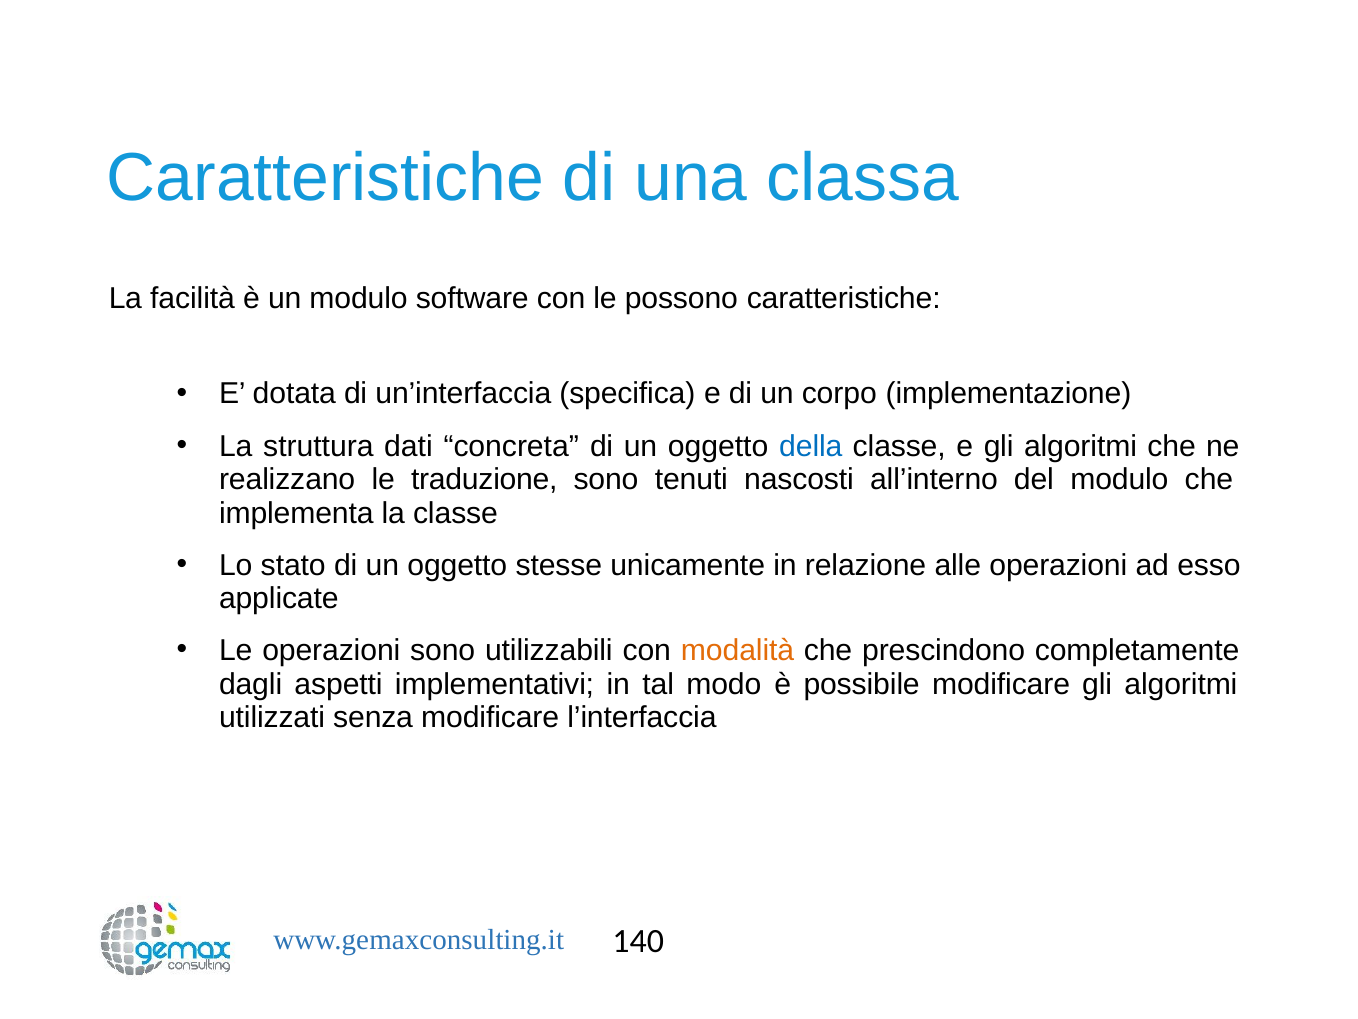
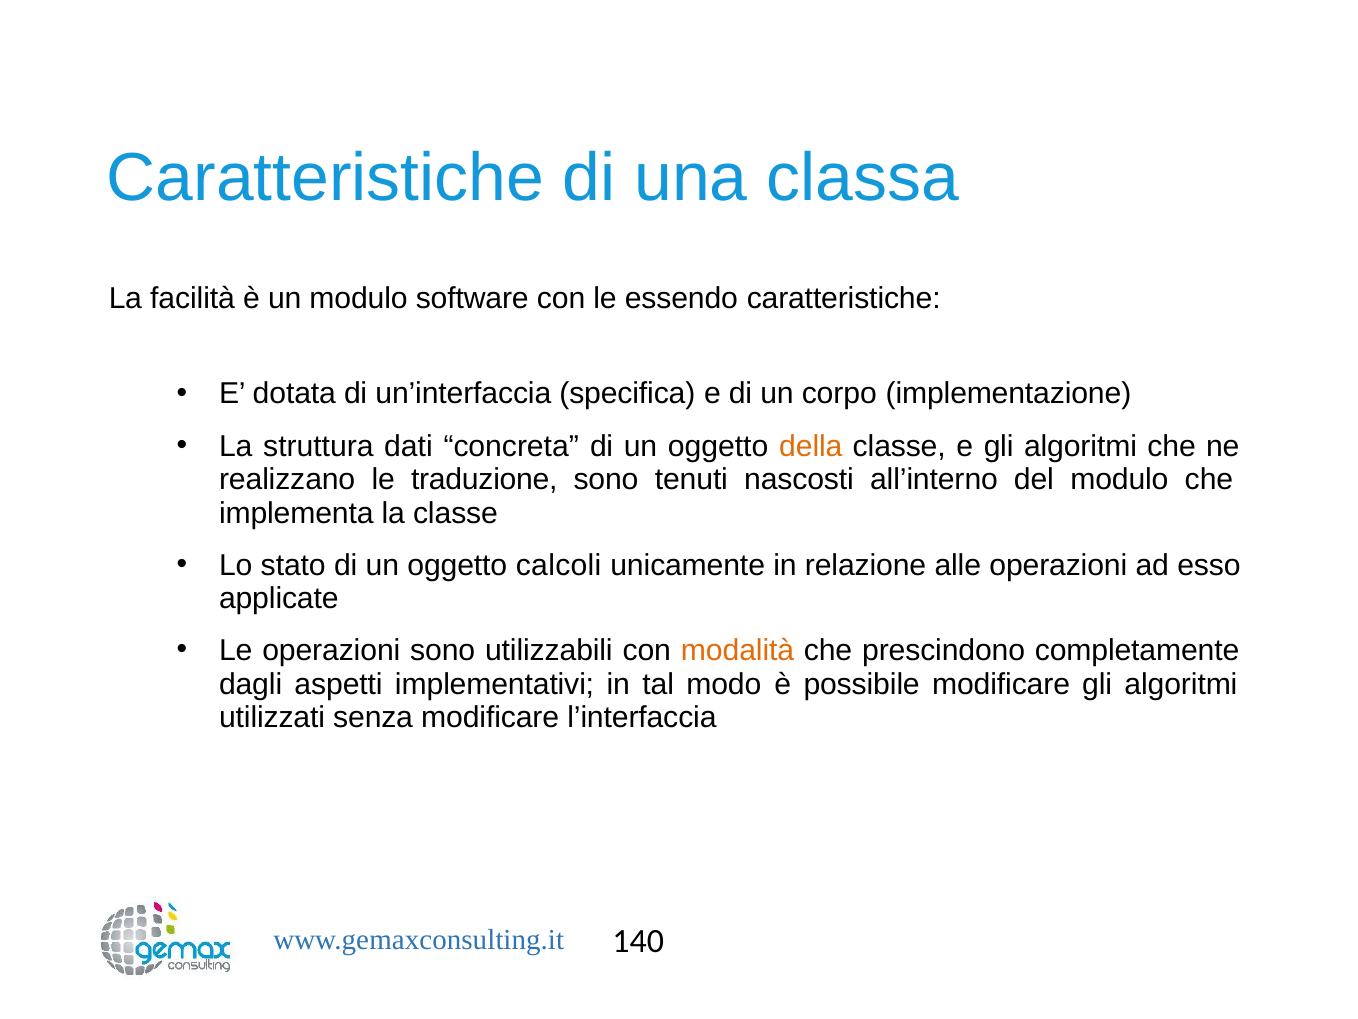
possono: possono -> essendo
della colour: blue -> orange
stesse: stesse -> calcoli
